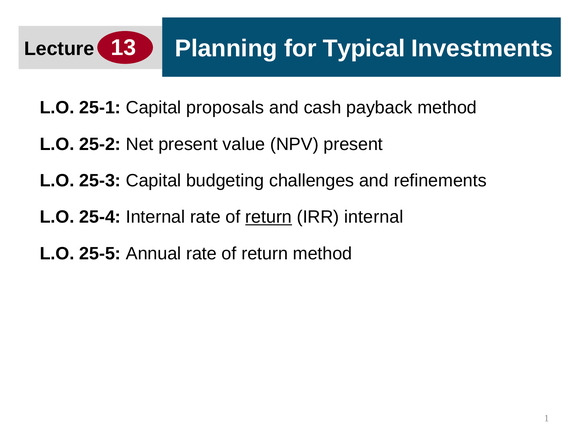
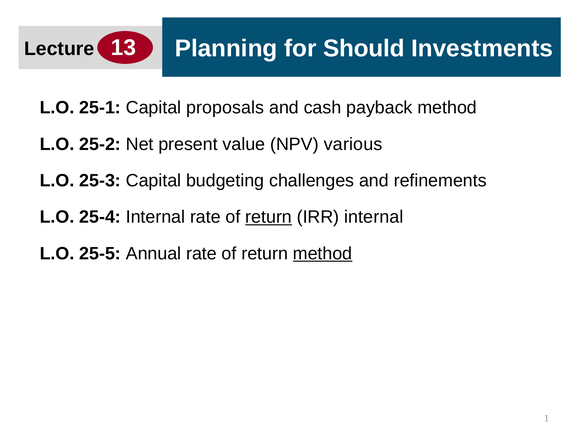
Typical: Typical -> Should
NPV present: present -> various
method at (323, 253) underline: none -> present
